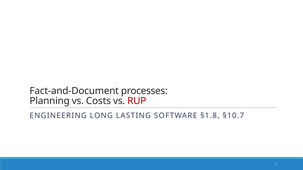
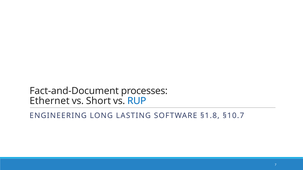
Planning: Planning -> Ethernet
Costs: Costs -> Short
RUP colour: red -> blue
